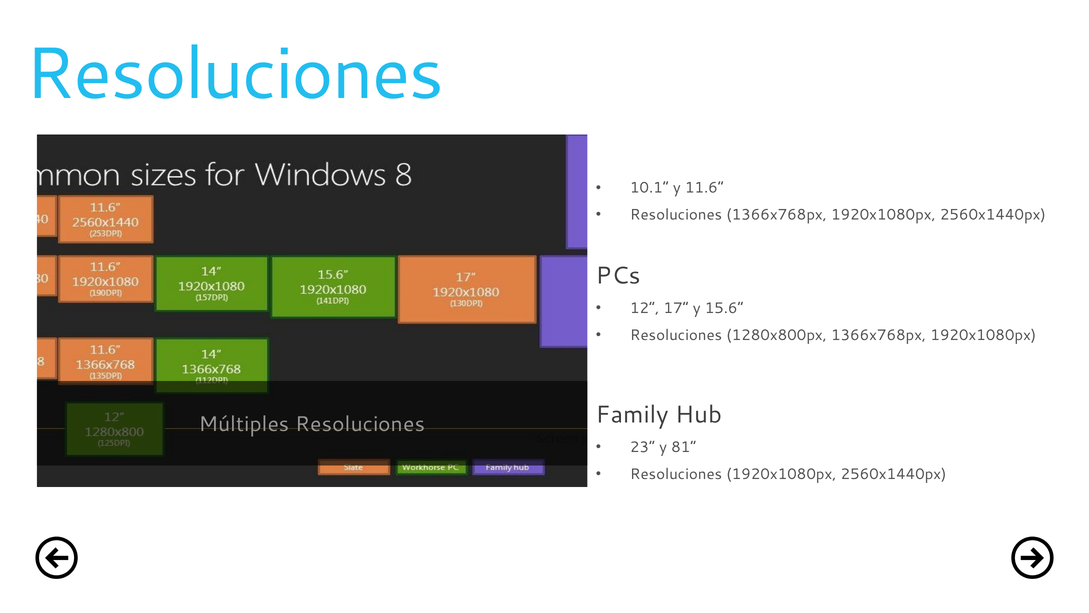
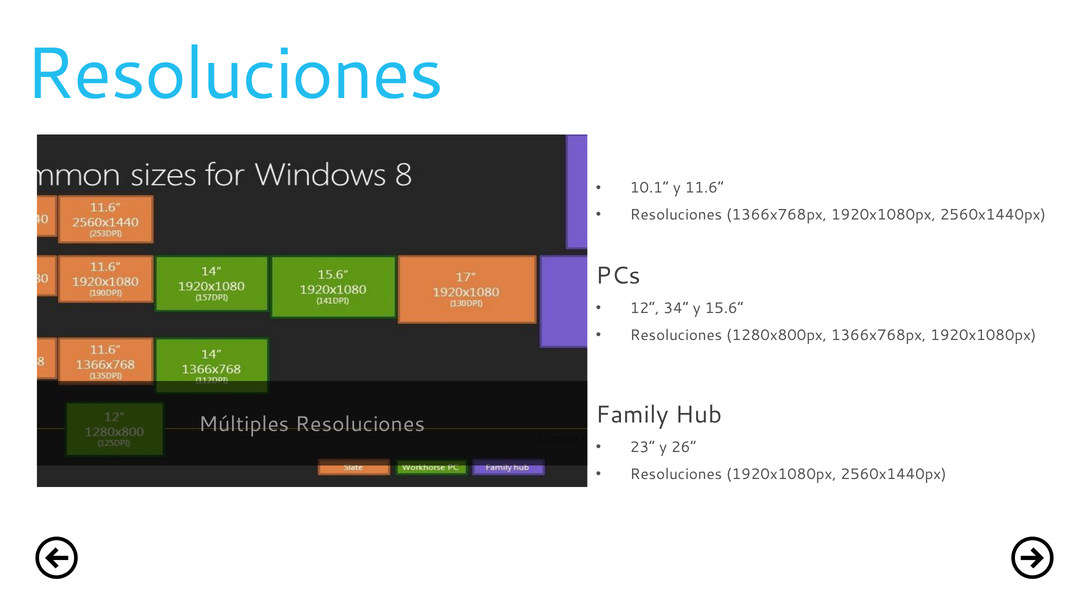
17: 17 -> 34
81: 81 -> 26
